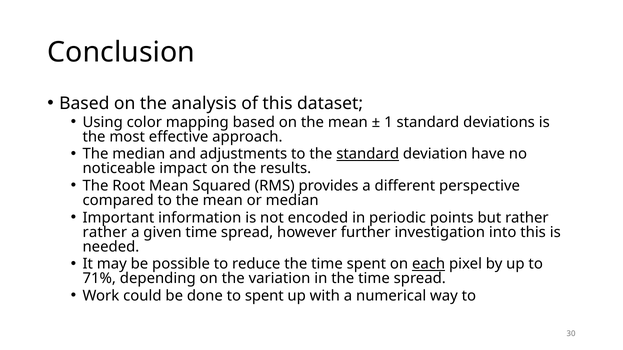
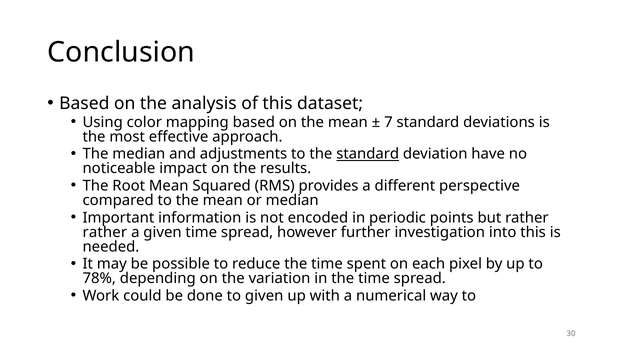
1: 1 -> 7
each underline: present -> none
71%: 71% -> 78%
to spent: spent -> given
